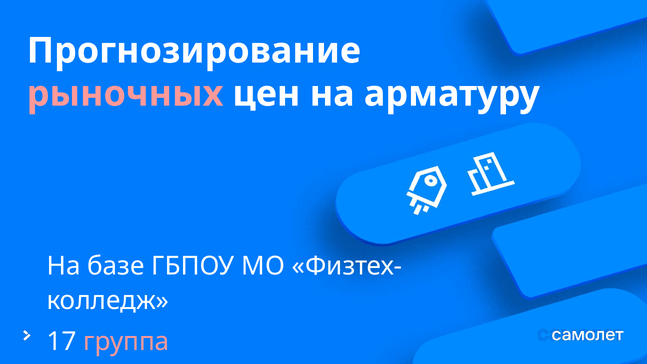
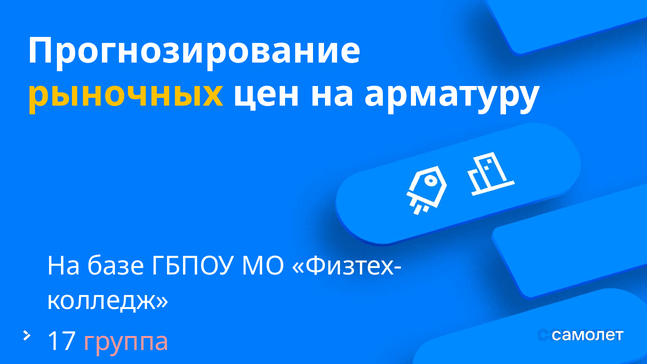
рыночных colour: pink -> yellow
